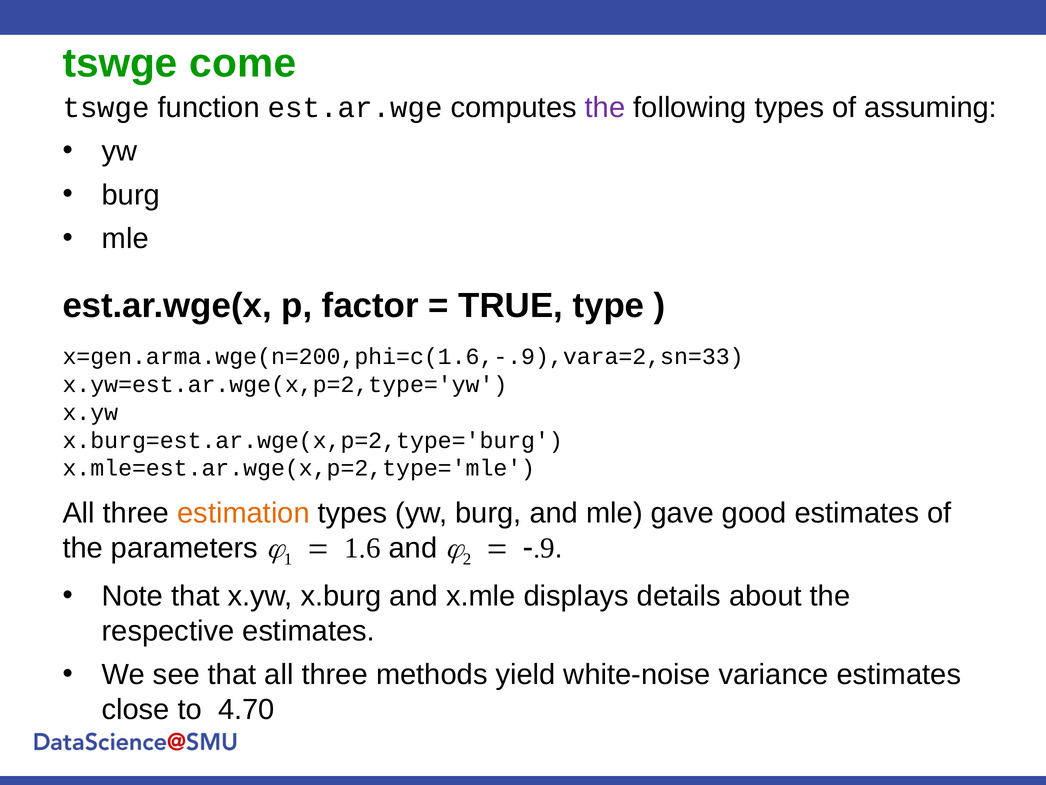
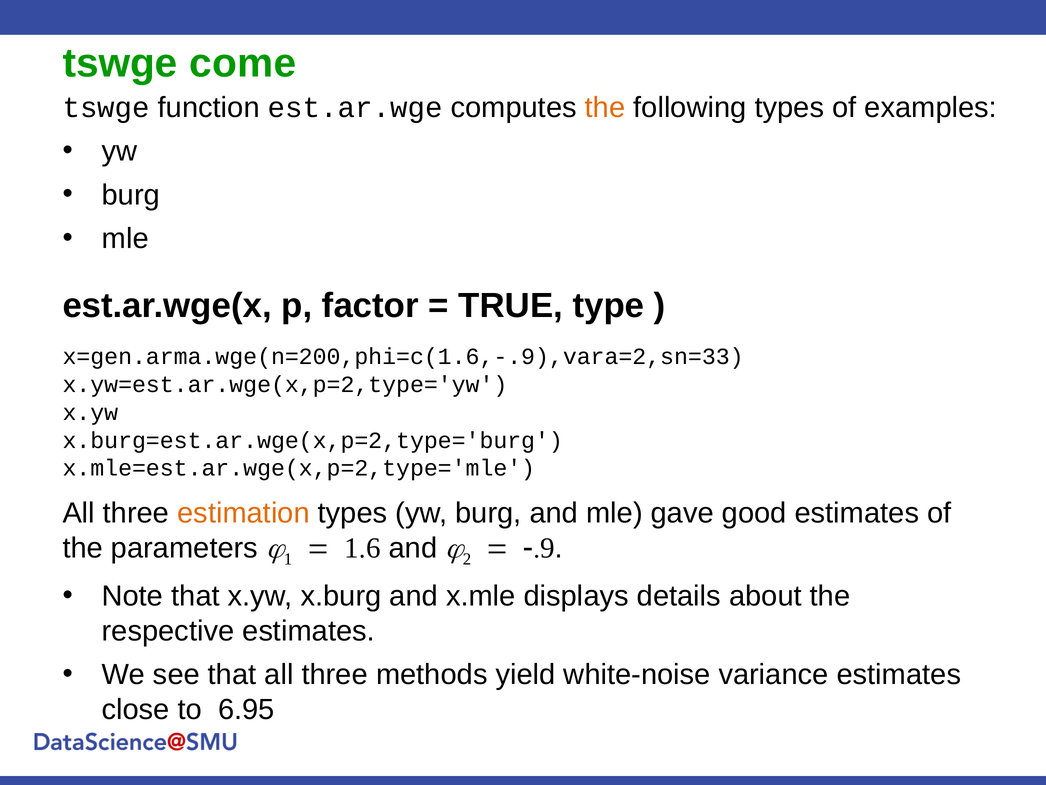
the at (605, 108) colour: purple -> orange
assuming: assuming -> examples
4.70: 4.70 -> 6.95
